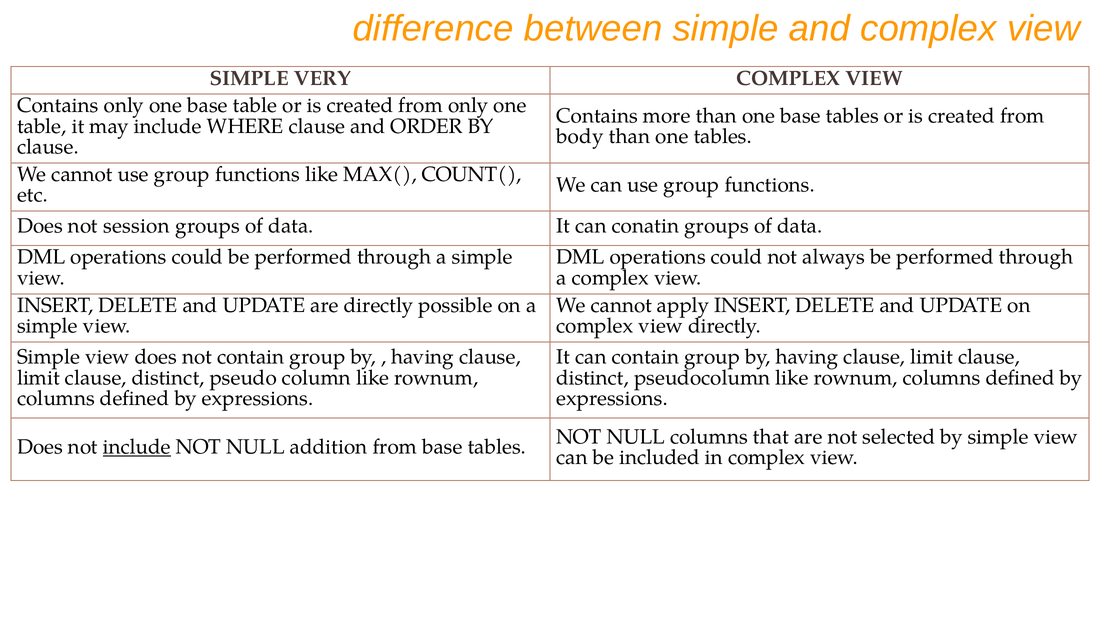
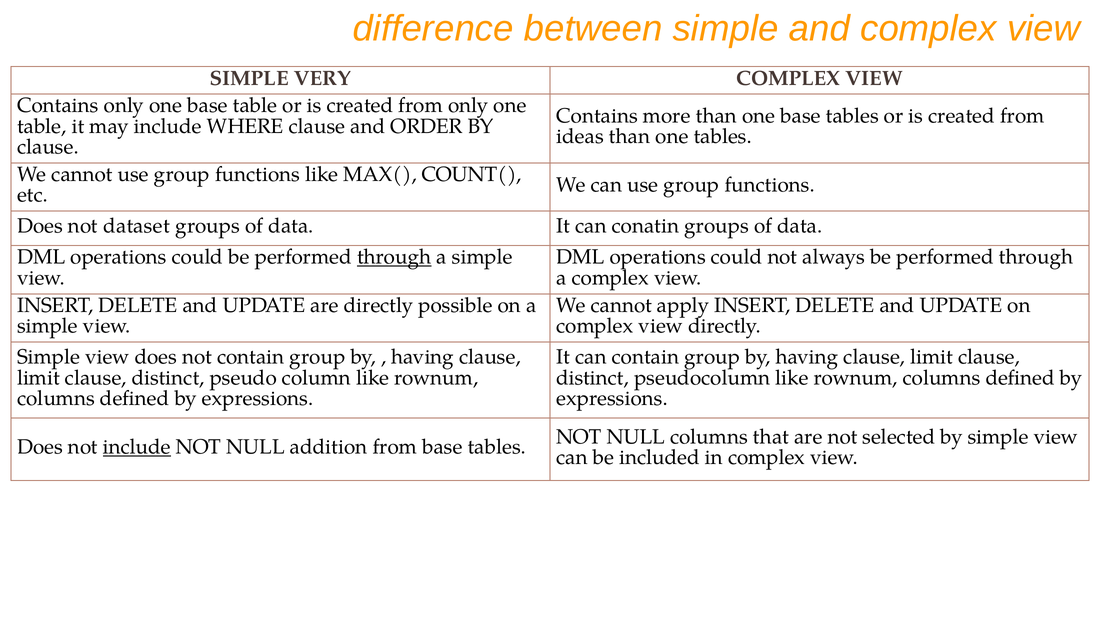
body: body -> ideas
session: session -> dataset
through at (394, 257) underline: none -> present
